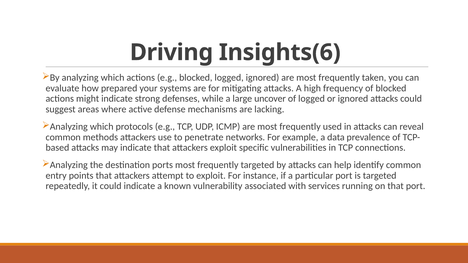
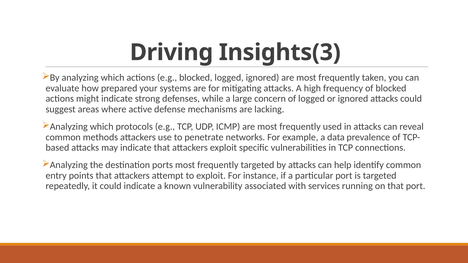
Insights(6: Insights(6 -> Insights(3
uncover: uncover -> concern
